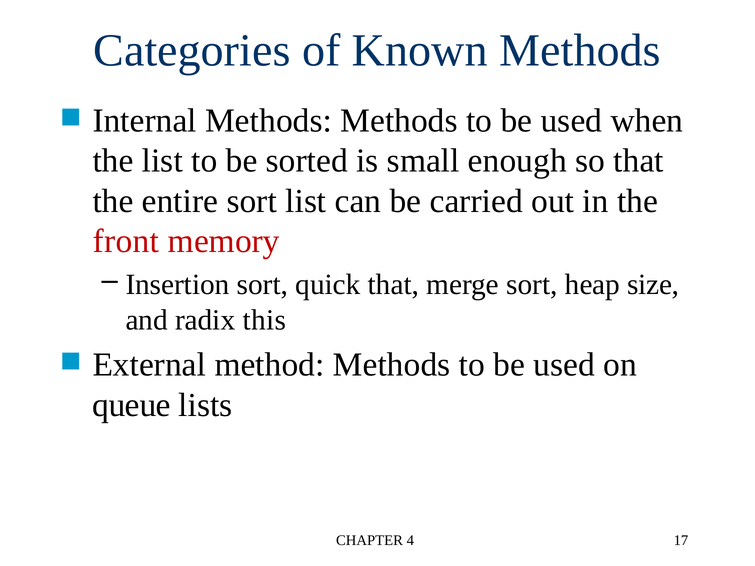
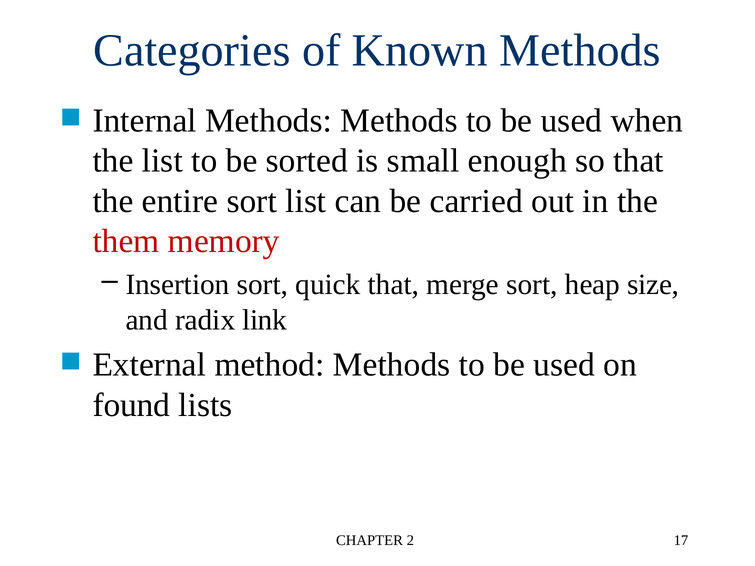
front: front -> them
this: this -> link
queue: queue -> found
4: 4 -> 2
